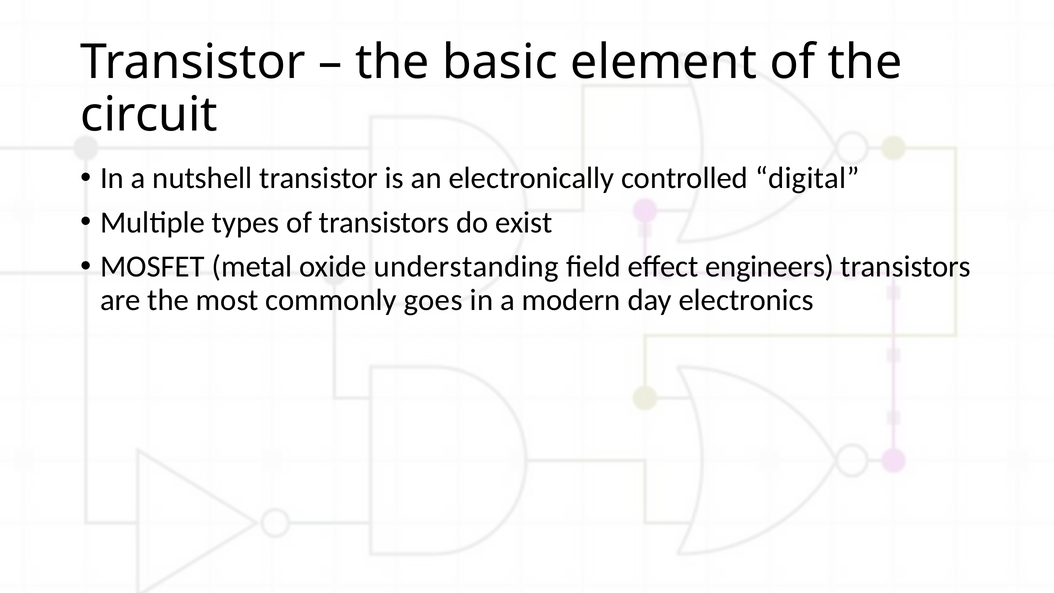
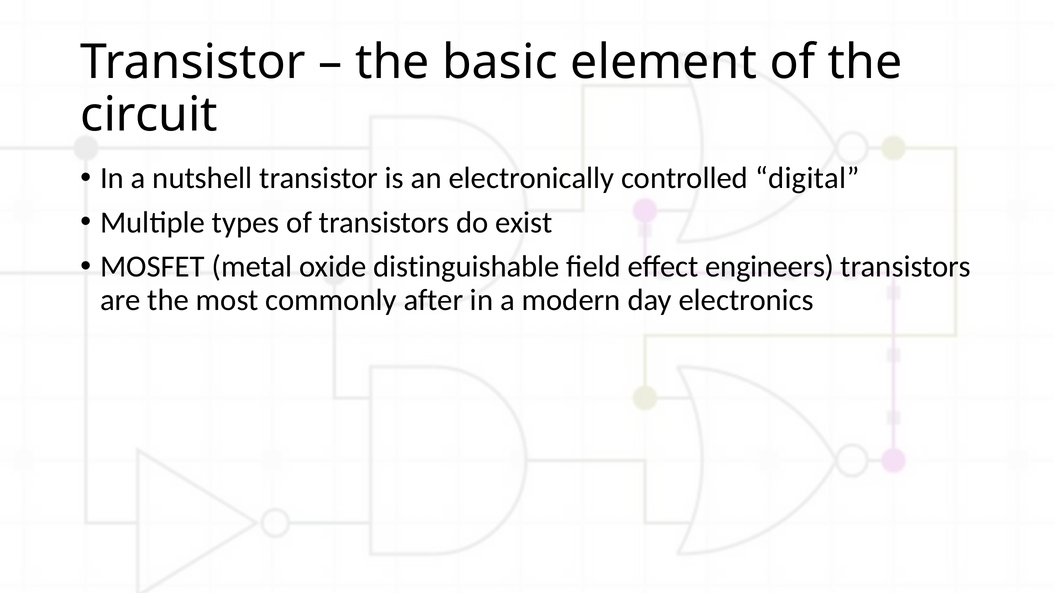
understanding: understanding -> distinguishable
goes: goes -> after
